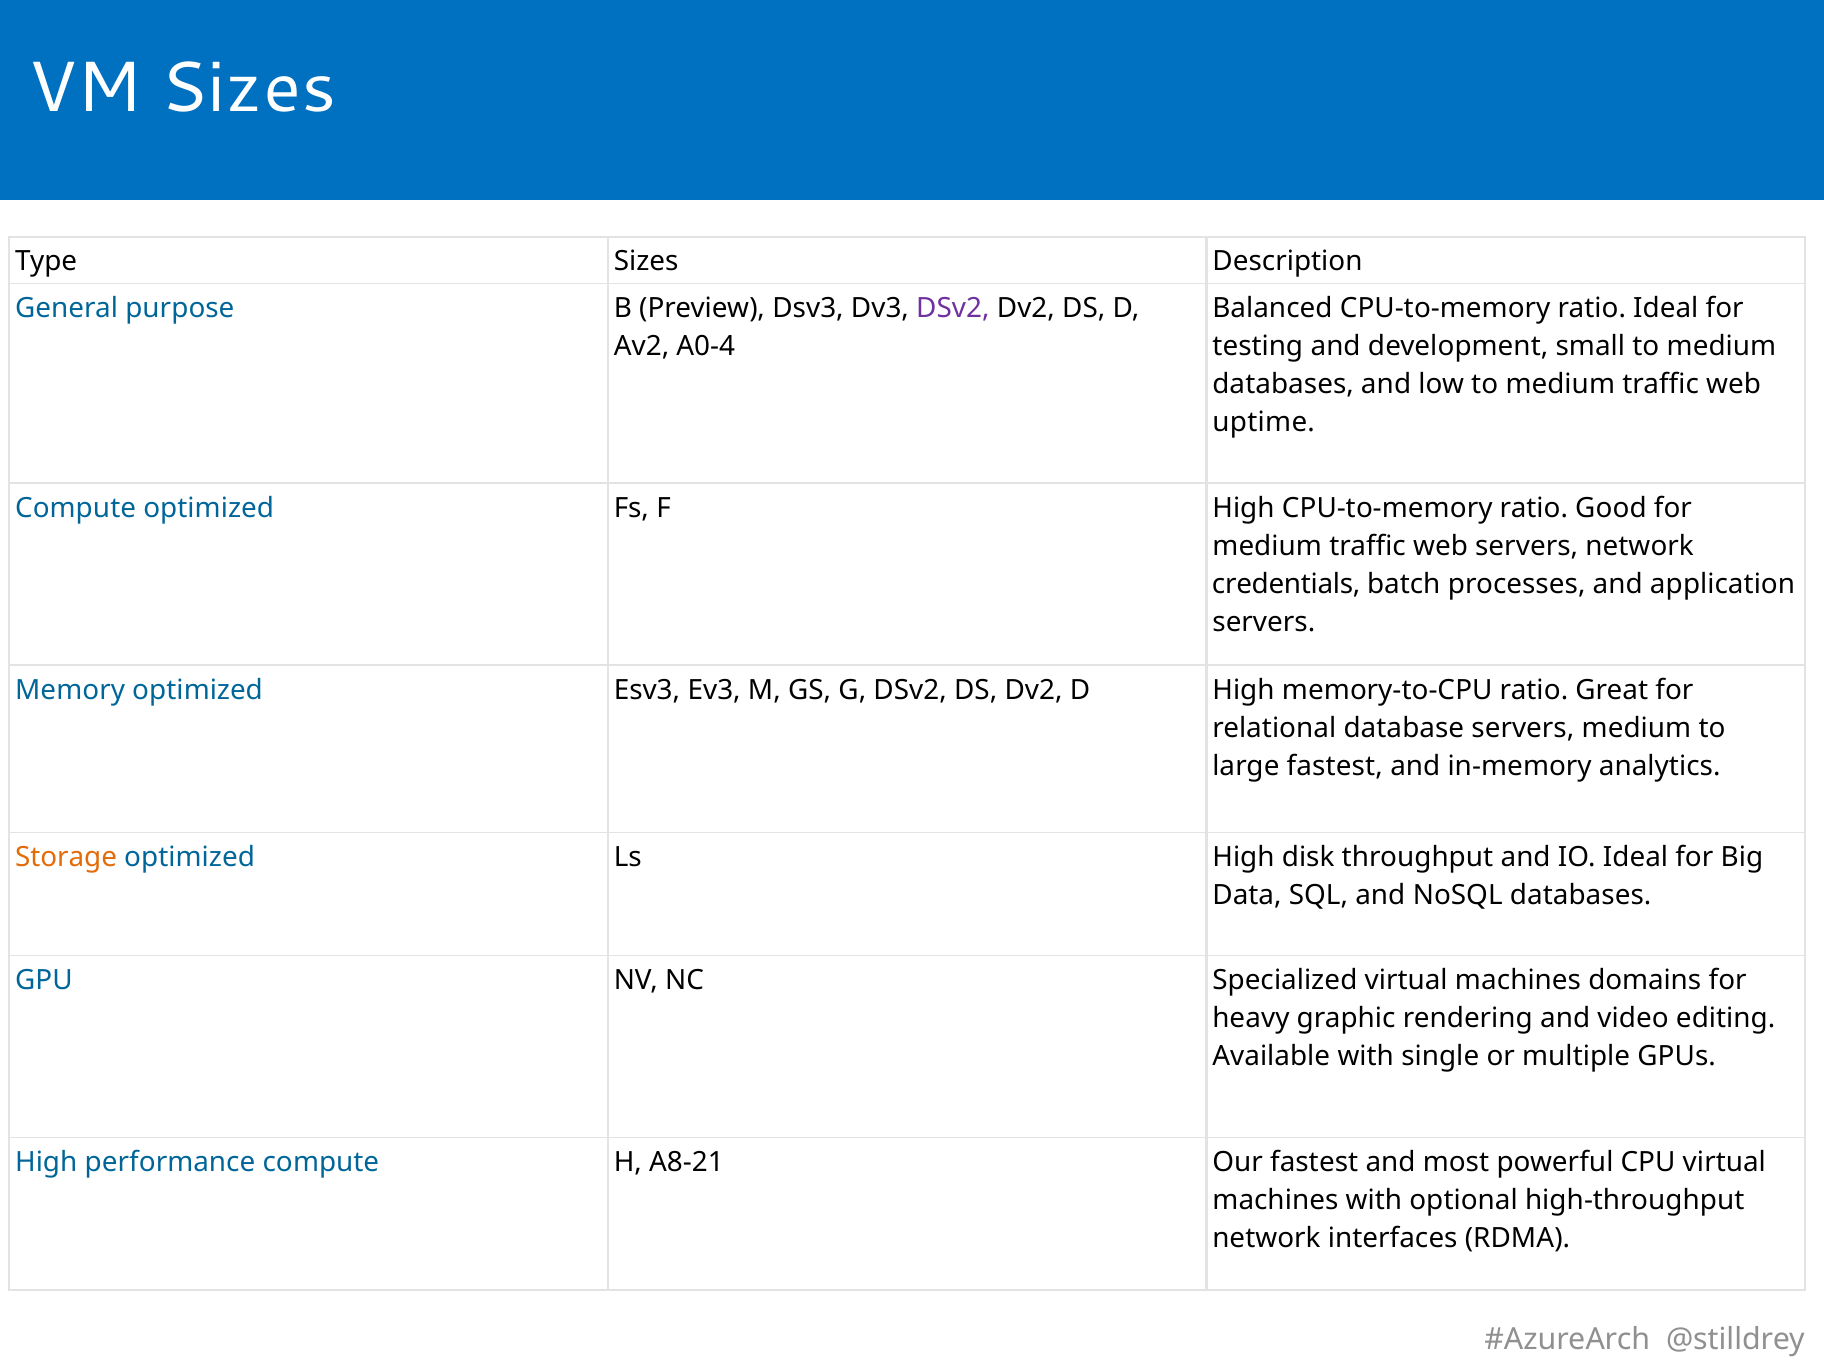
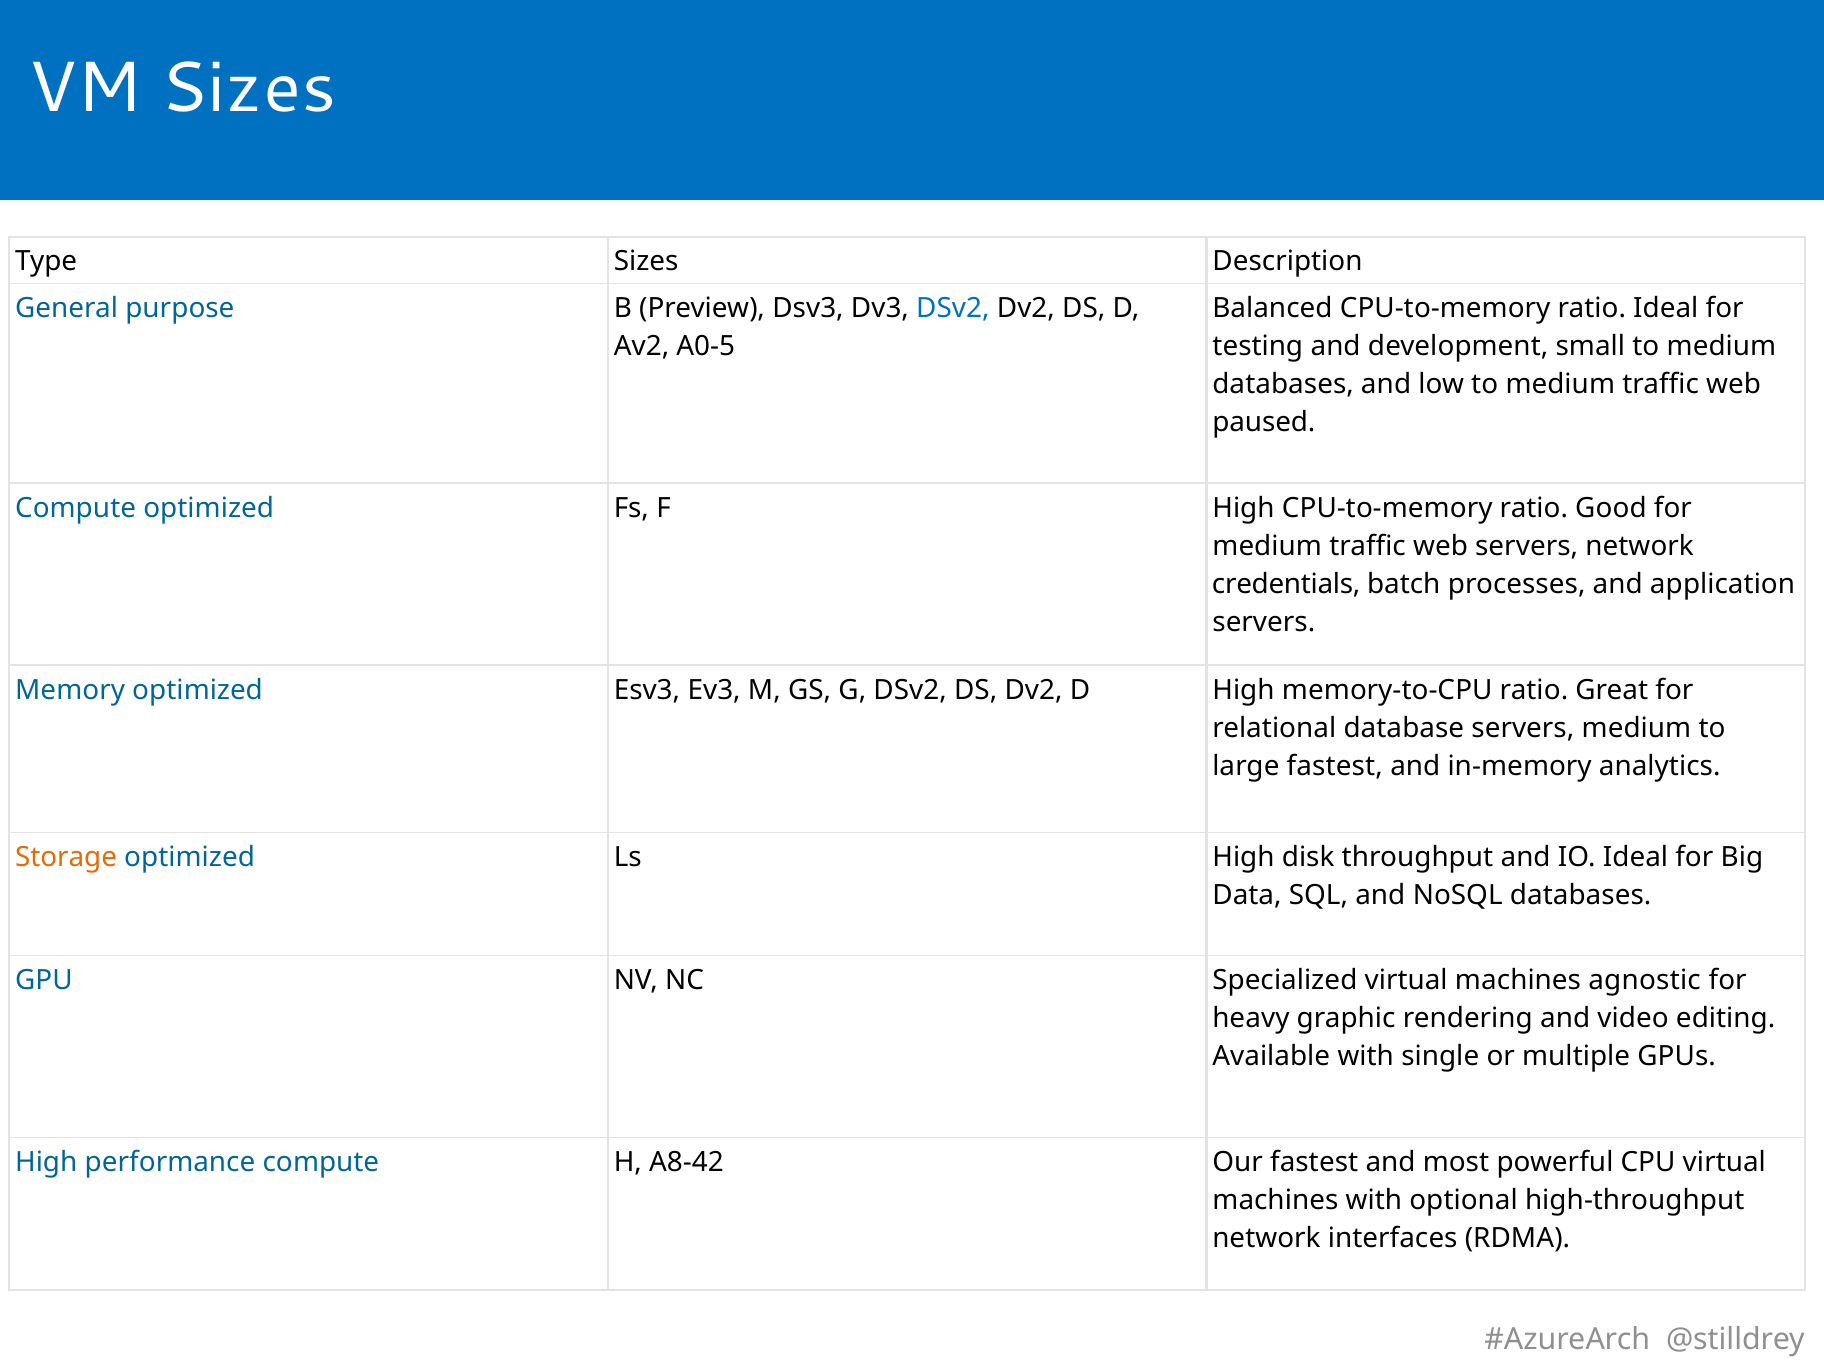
DSv2 at (953, 309) colour: purple -> blue
A0-4: A0-4 -> A0-5
uptime: uptime -> paused
domains: domains -> agnostic
A8-21: A8-21 -> A8-42
